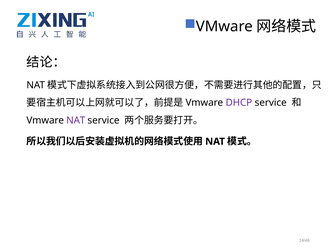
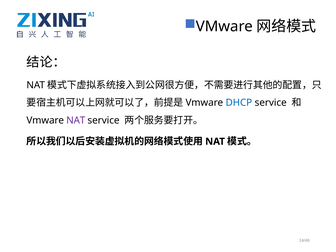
DHCP colour: purple -> blue
